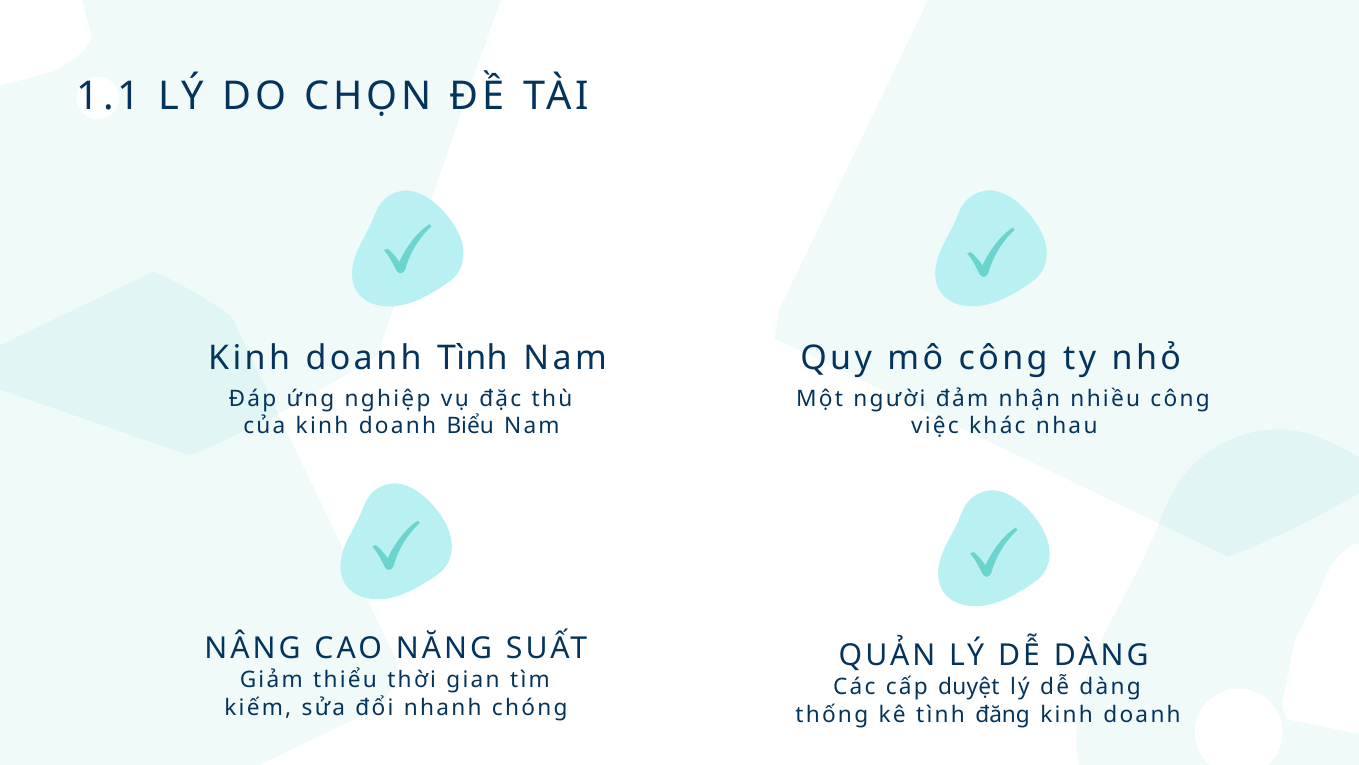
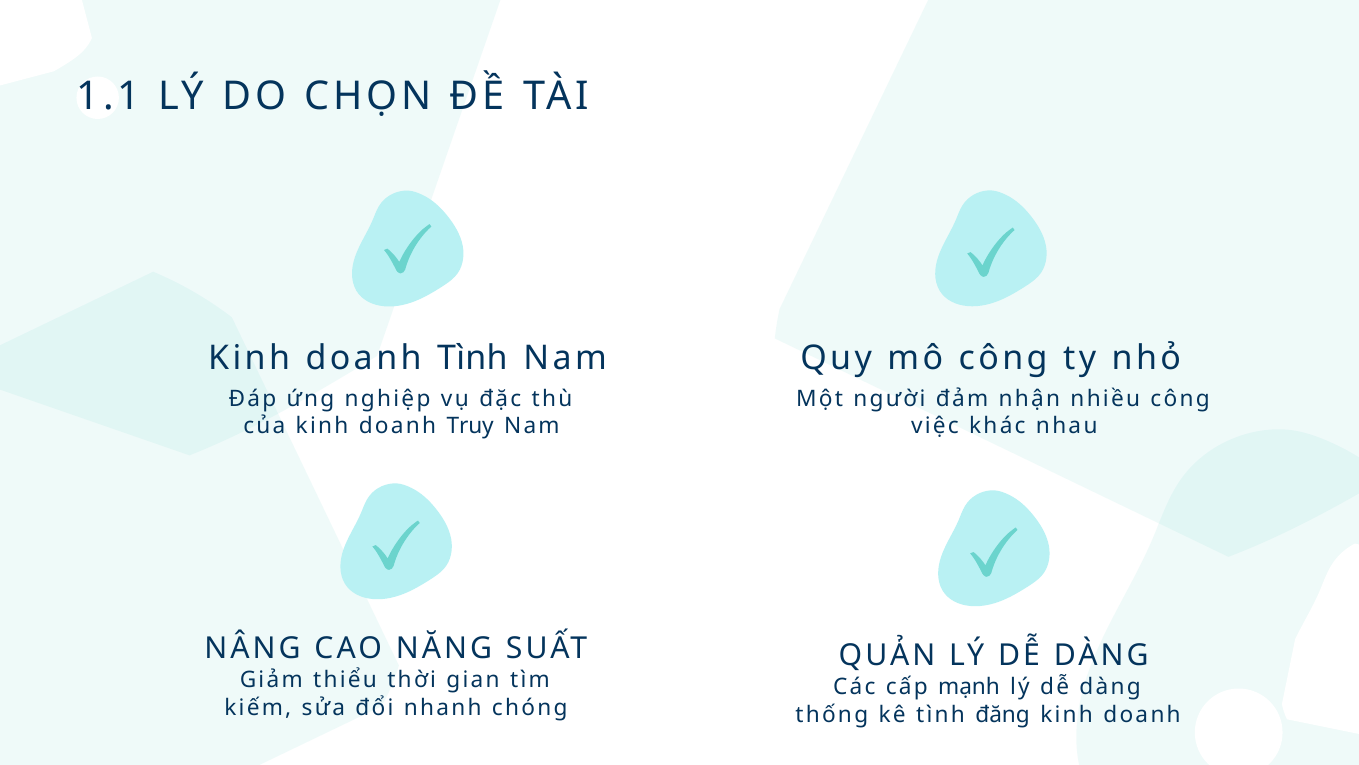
Biểu: Biểu -> Truy
duyệt: duyệt -> mạnh
